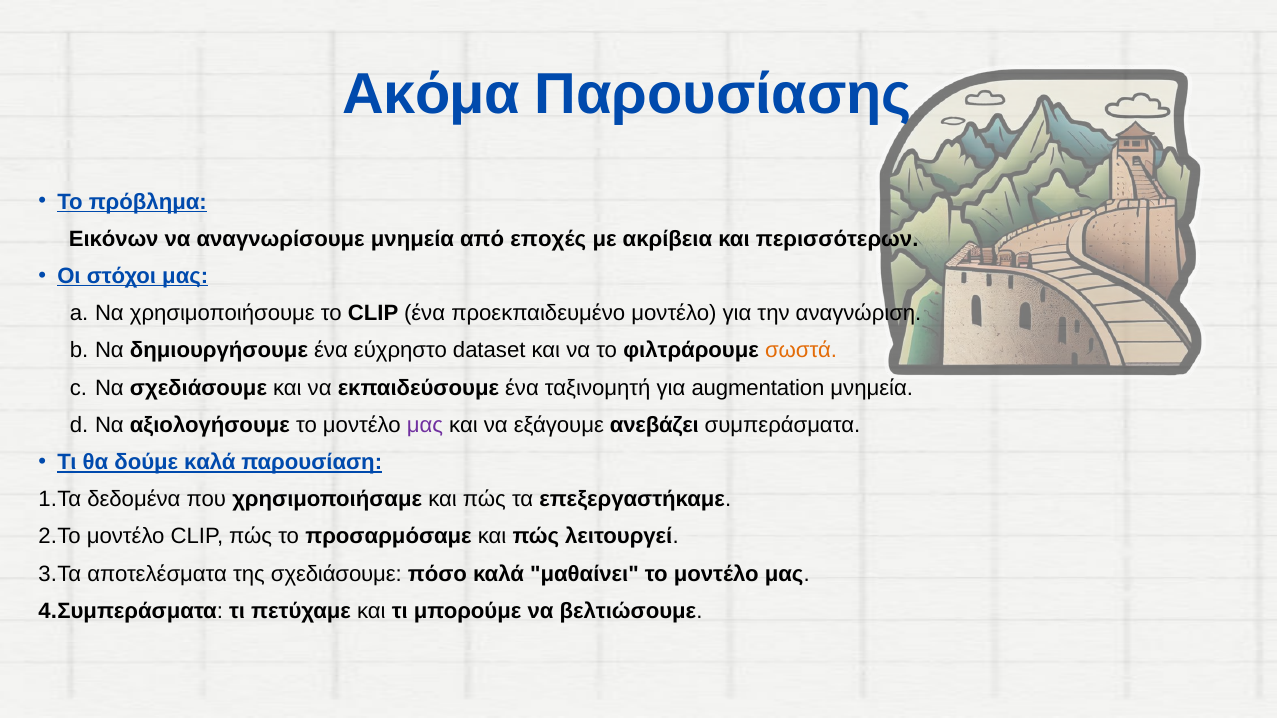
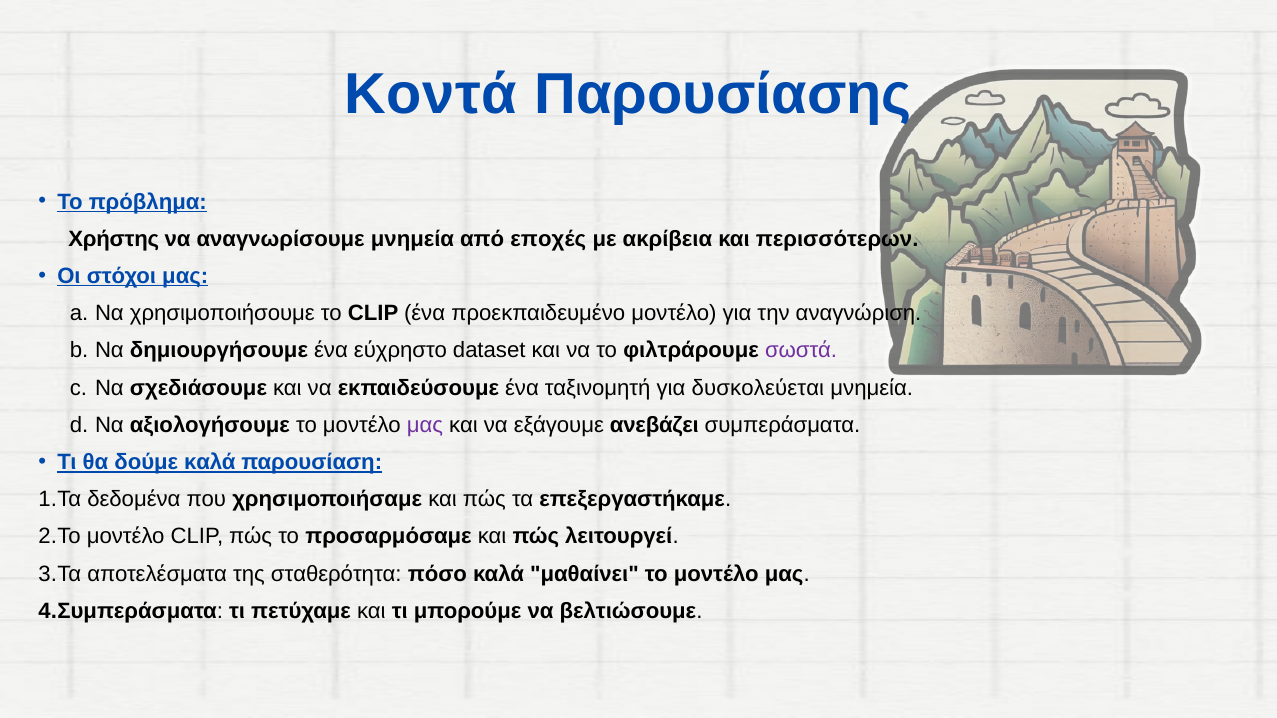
Ακόμα: Ακόμα -> Κοντά
Εικόνων: Εικόνων -> Χρήστης
σωστά colour: orange -> purple
augmentation: augmentation -> δυσκολεύεται
της σχεδιάσουμε: σχεδιάσουμε -> σταθερότητα
